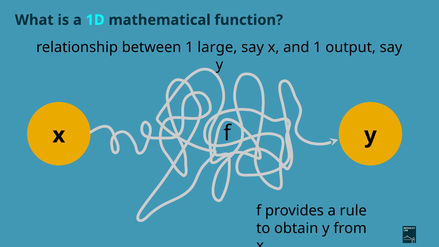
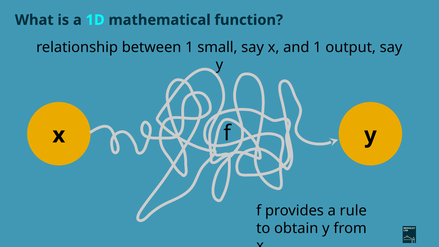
large: large -> small
